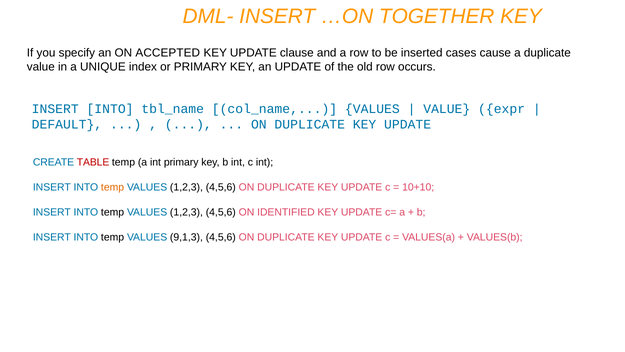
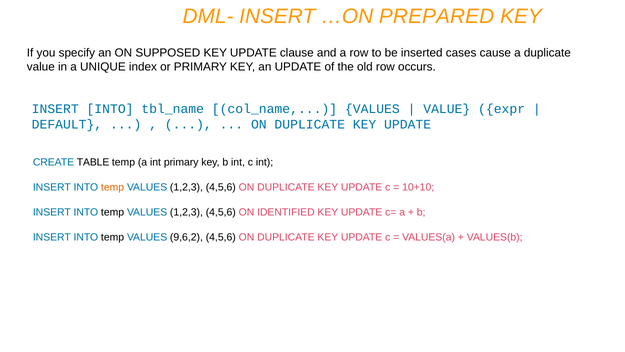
TOGETHER: TOGETHER -> PREPARED
ACCEPTED: ACCEPTED -> SUPPOSED
TABLE colour: red -> black
9,1,3: 9,1,3 -> 9,6,2
